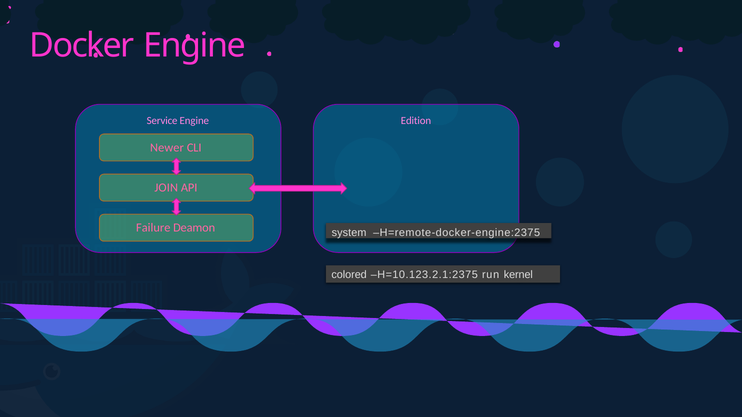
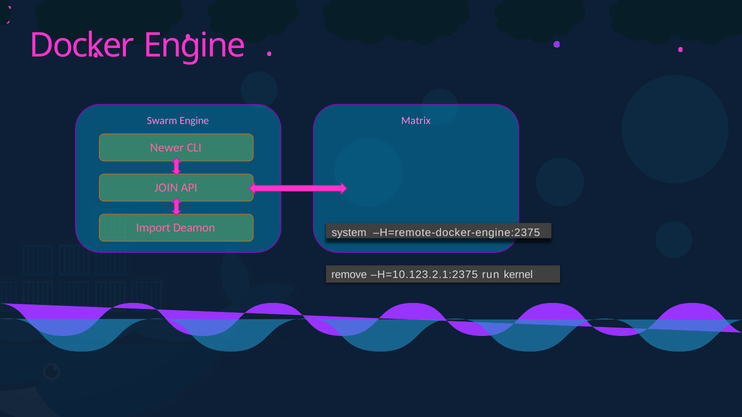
Service: Service -> Swarm
Edition: Edition -> Matrix
Failure: Failure -> Import
colored: colored -> remove
